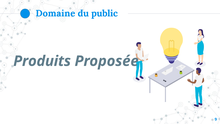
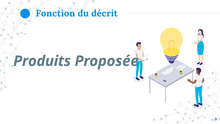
Domaine: Domaine -> Fonction
public: public -> décrit
